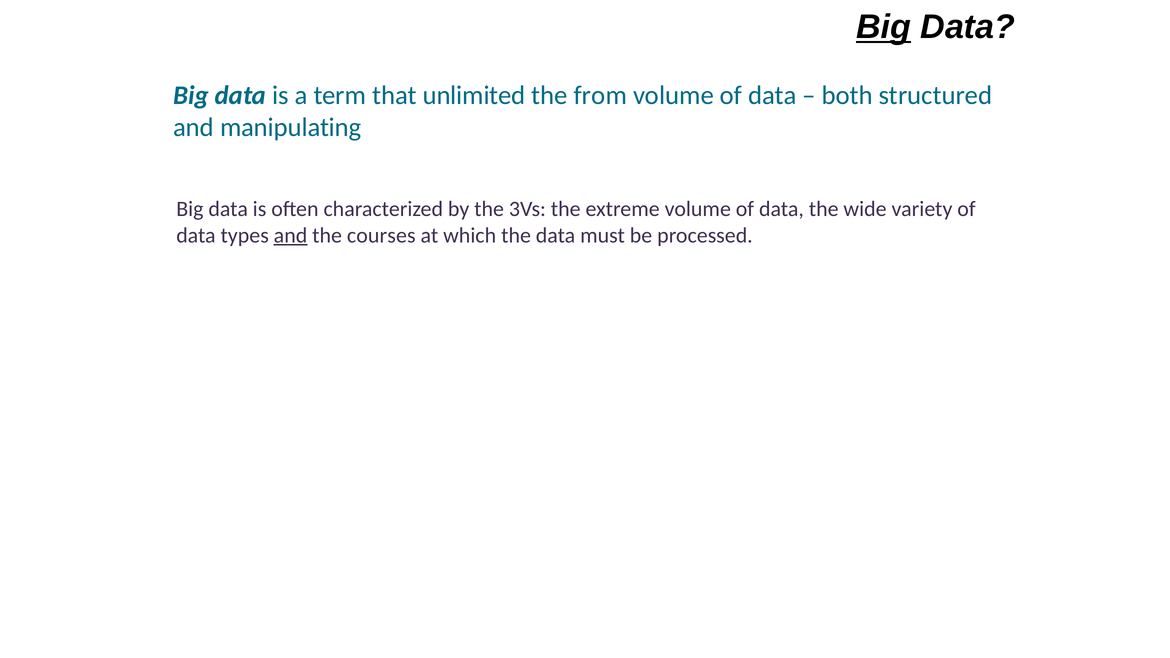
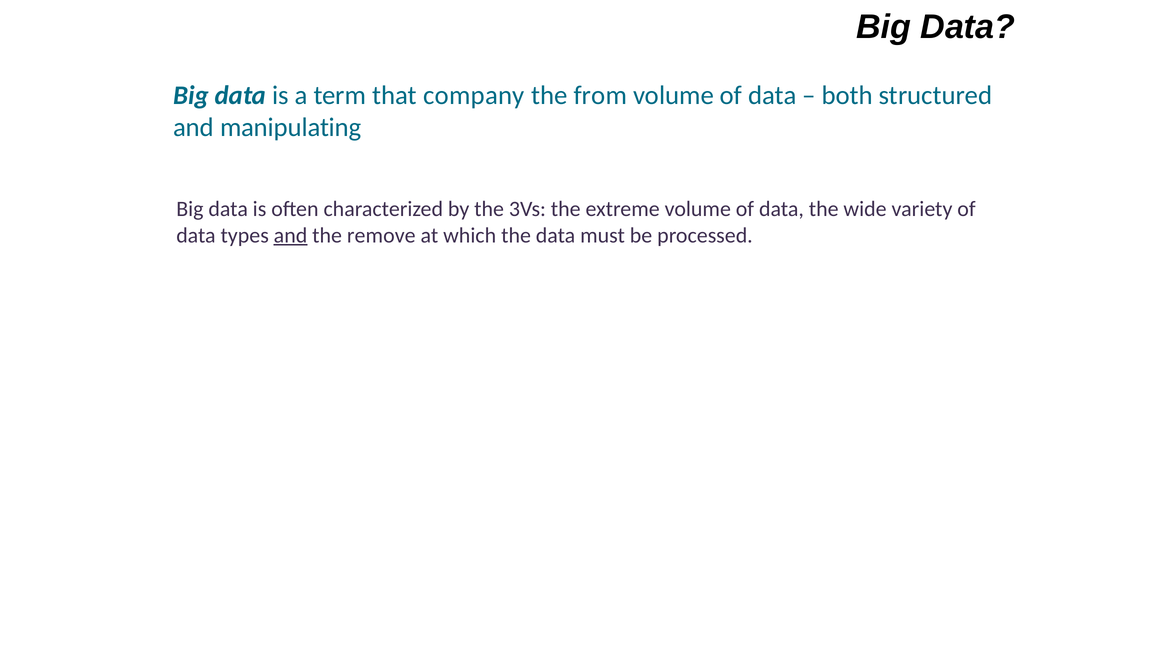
Big at (884, 27) underline: present -> none
unlimited: unlimited -> company
courses: courses -> remove
